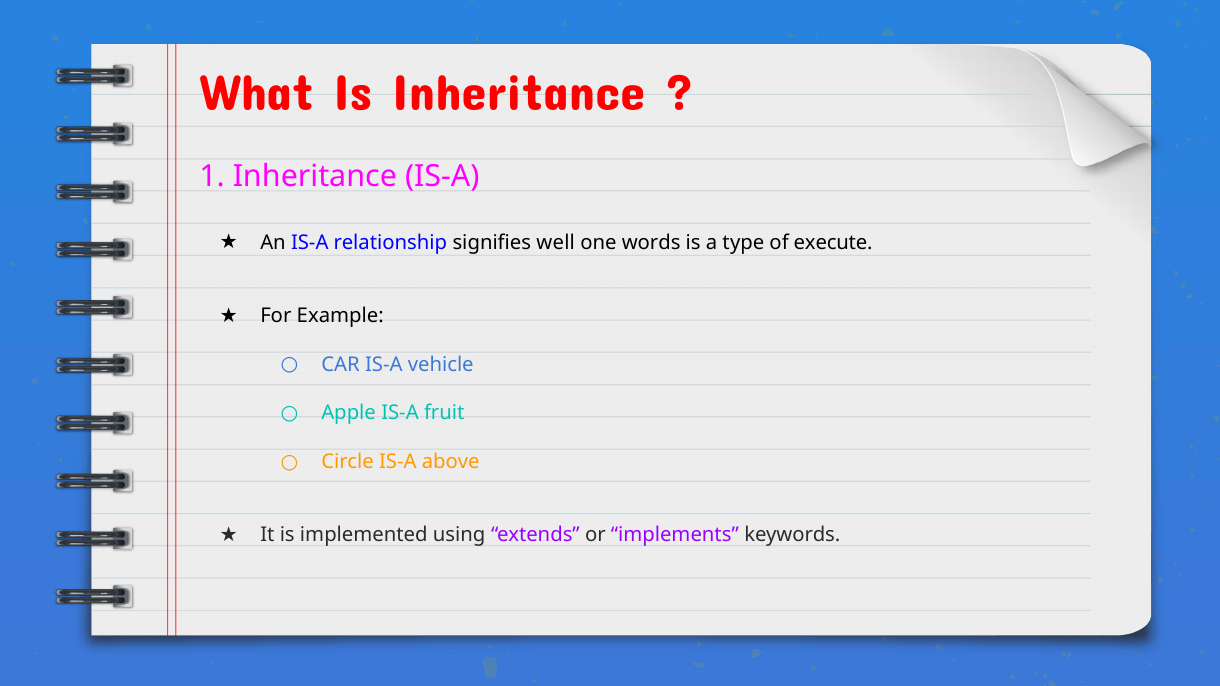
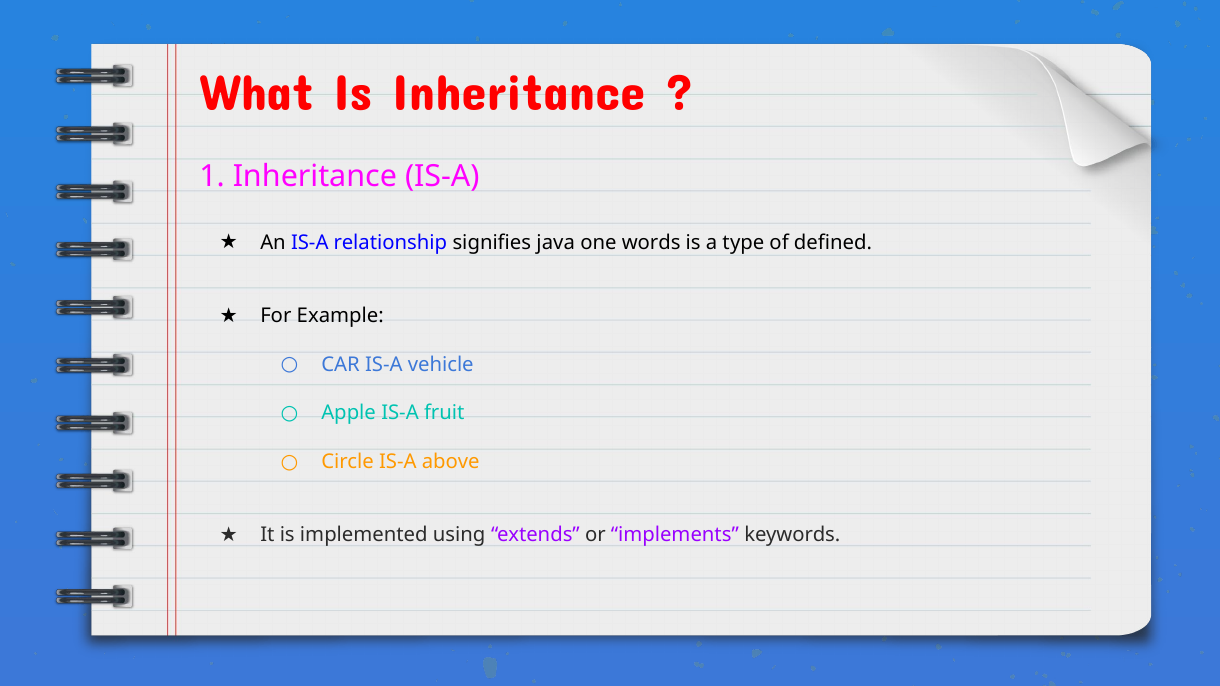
well: well -> java
execute: execute -> defined
